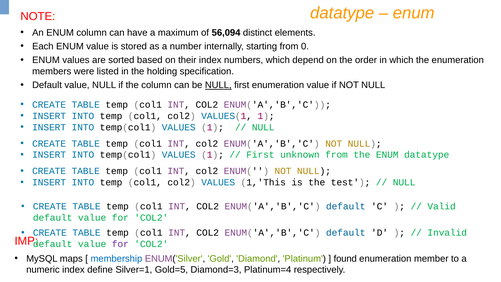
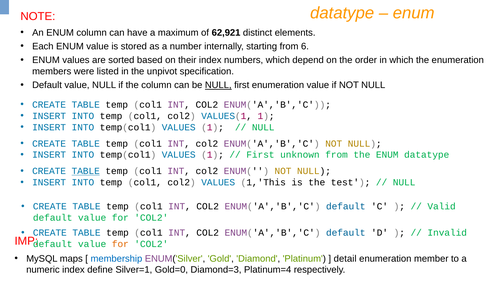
56,094: 56,094 -> 62,921
0: 0 -> 6
holding: holding -> unpivot
TABLE at (86, 171) underline: none -> present
for at (120, 244) colour: purple -> orange
found: found -> detail
Gold=5: Gold=5 -> Gold=0
